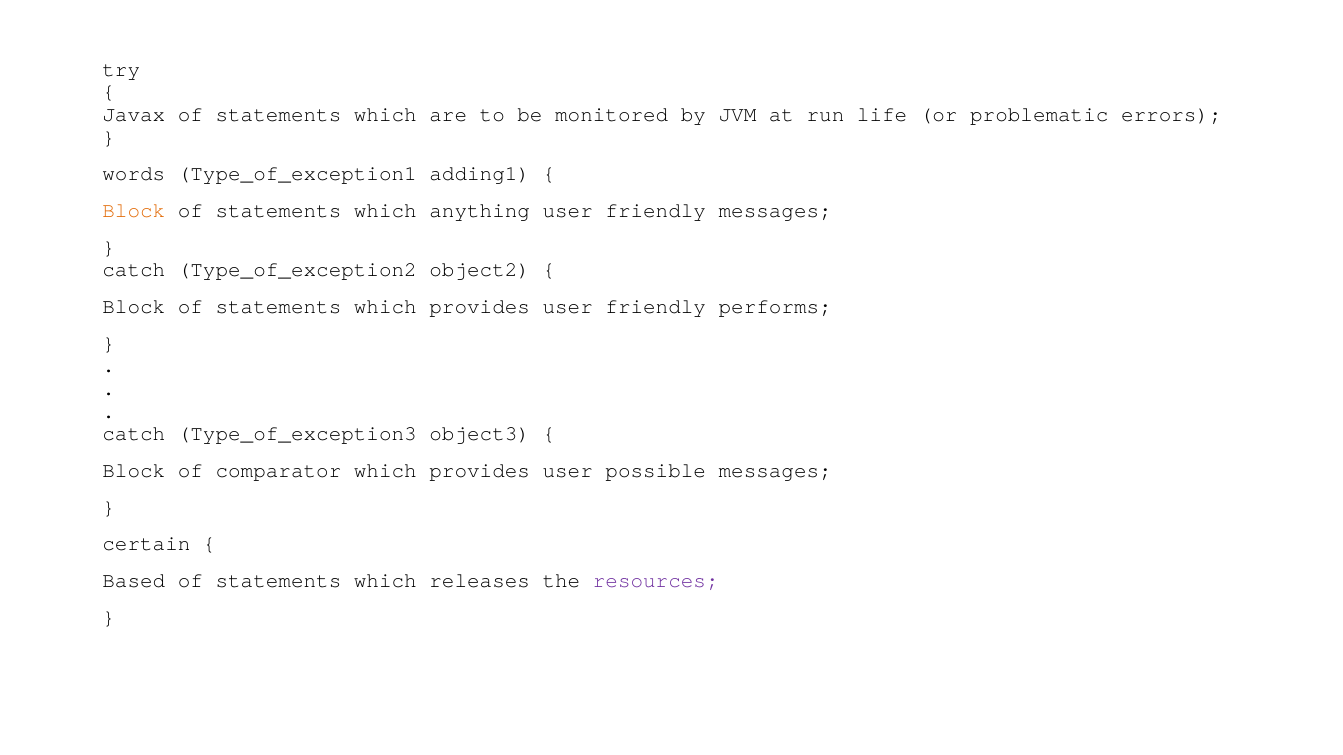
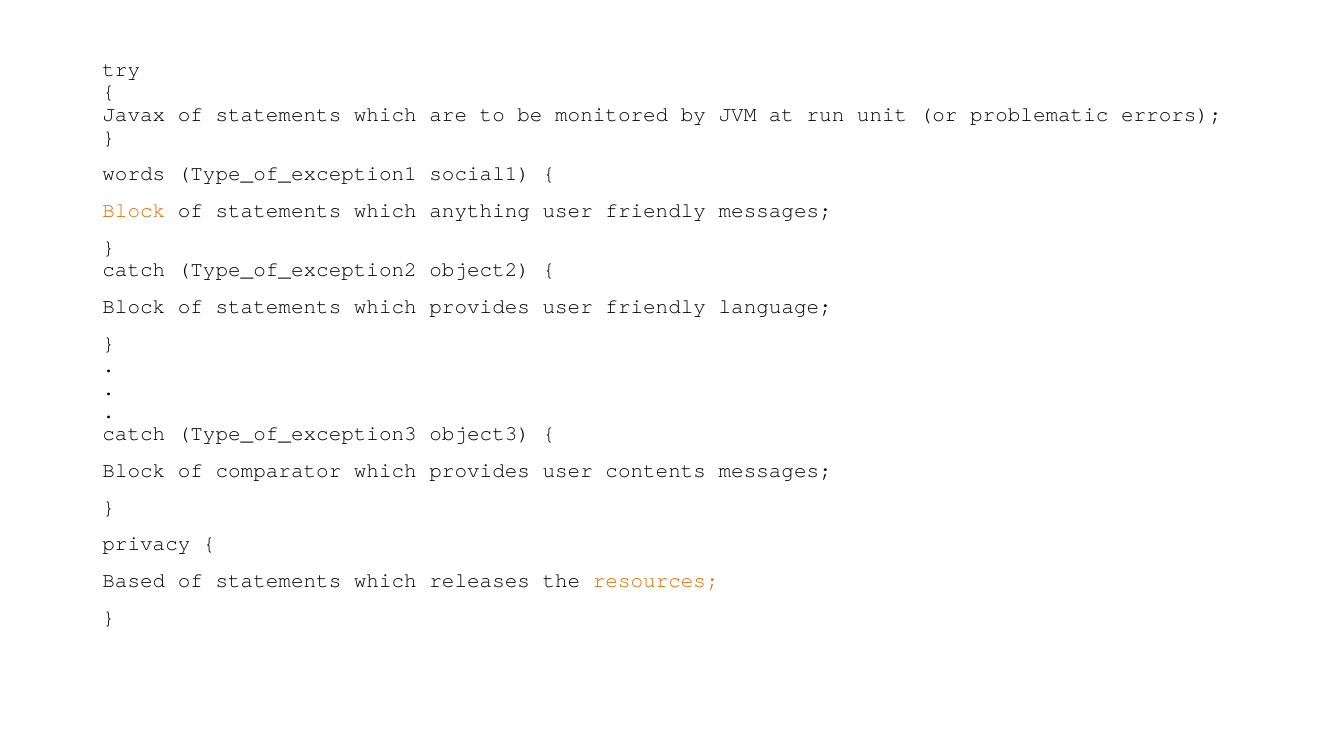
life: life -> unit
adding1: adding1 -> social1
performs: performs -> language
possible: possible -> contents
certain: certain -> privacy
resources colour: purple -> orange
